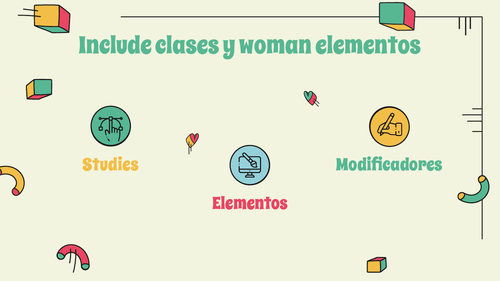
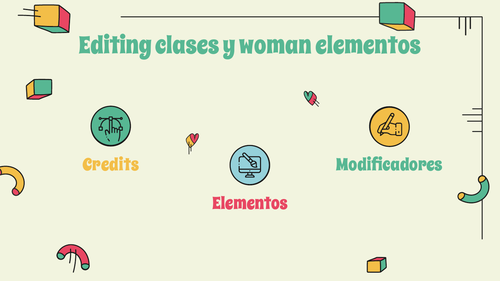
Include: Include -> Editing
Studies: Studies -> Credits
